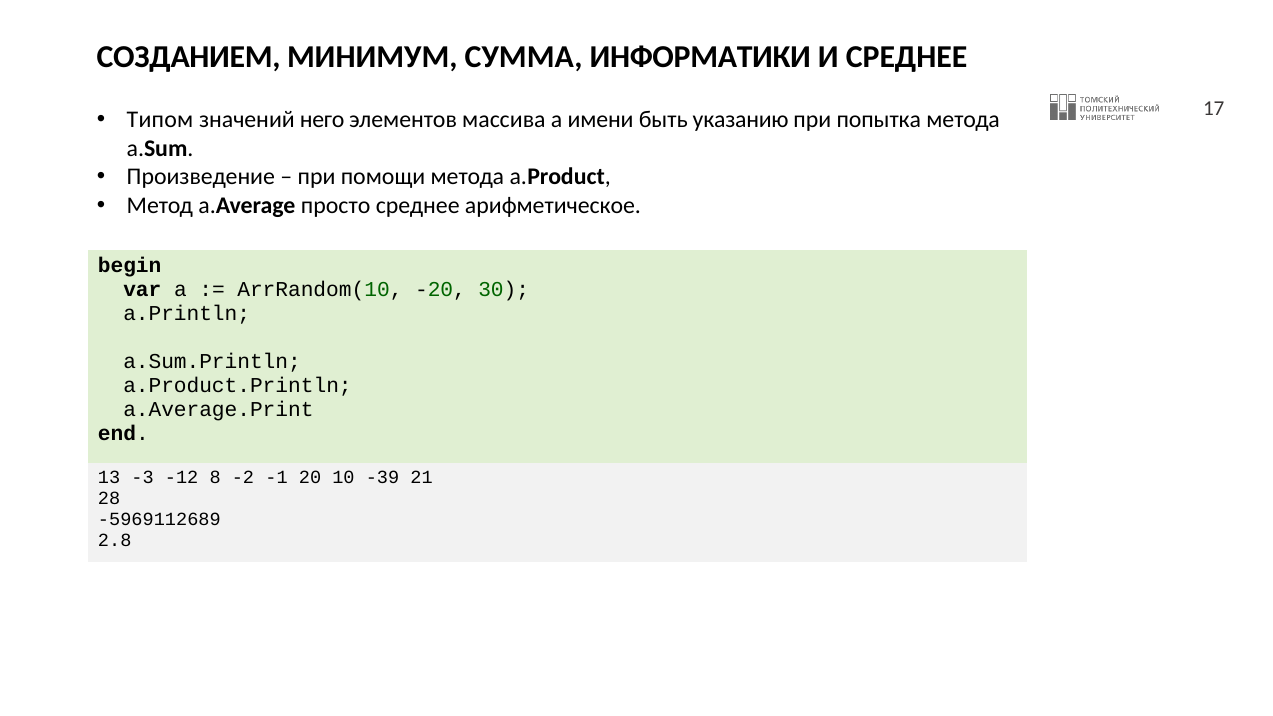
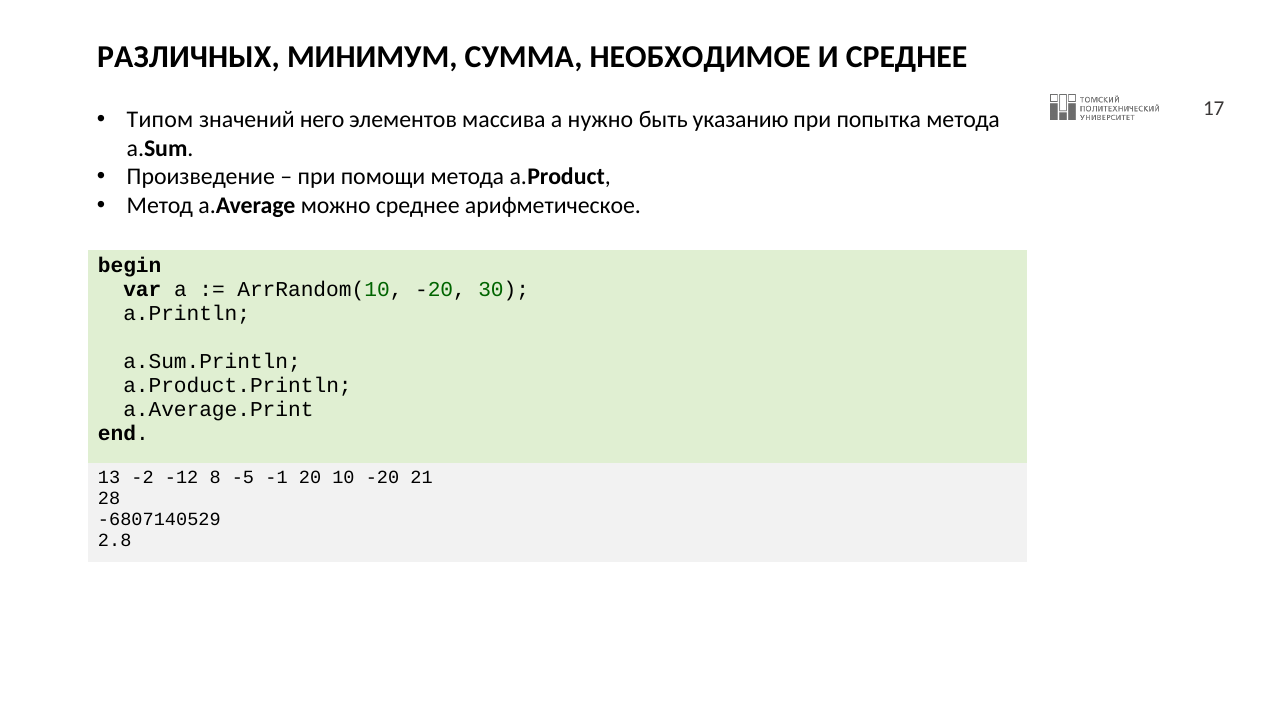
СОЗДАНИЕМ: СОЗДАНИЕМ -> РАЗЛИЧНЫХ
ИНФОРМАТИКИ: ИНФОРМАТИКИ -> НЕОБХОДИМОЕ
имени: имени -> нужно
просто: просто -> можно
-3: -3 -> -2
-2: -2 -> -5
10 -39: -39 -> -20
-5969112689: -5969112689 -> -6807140529
